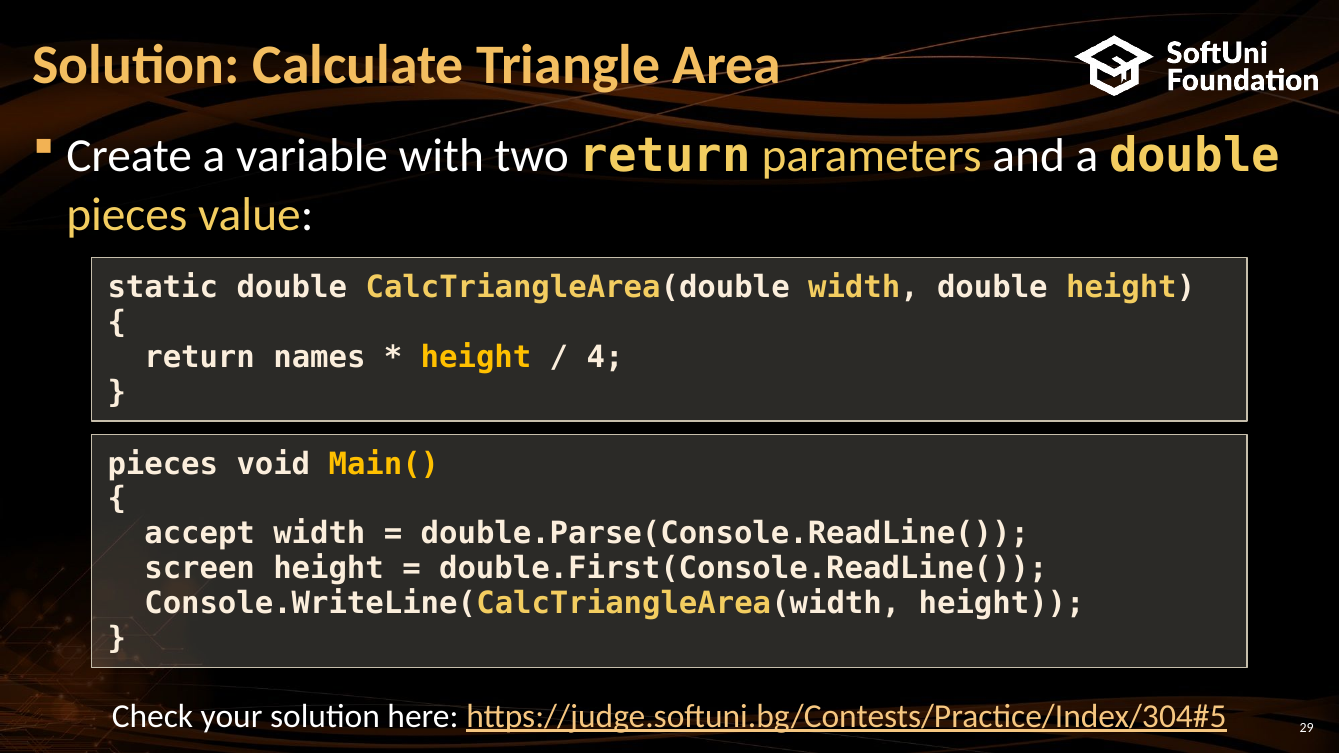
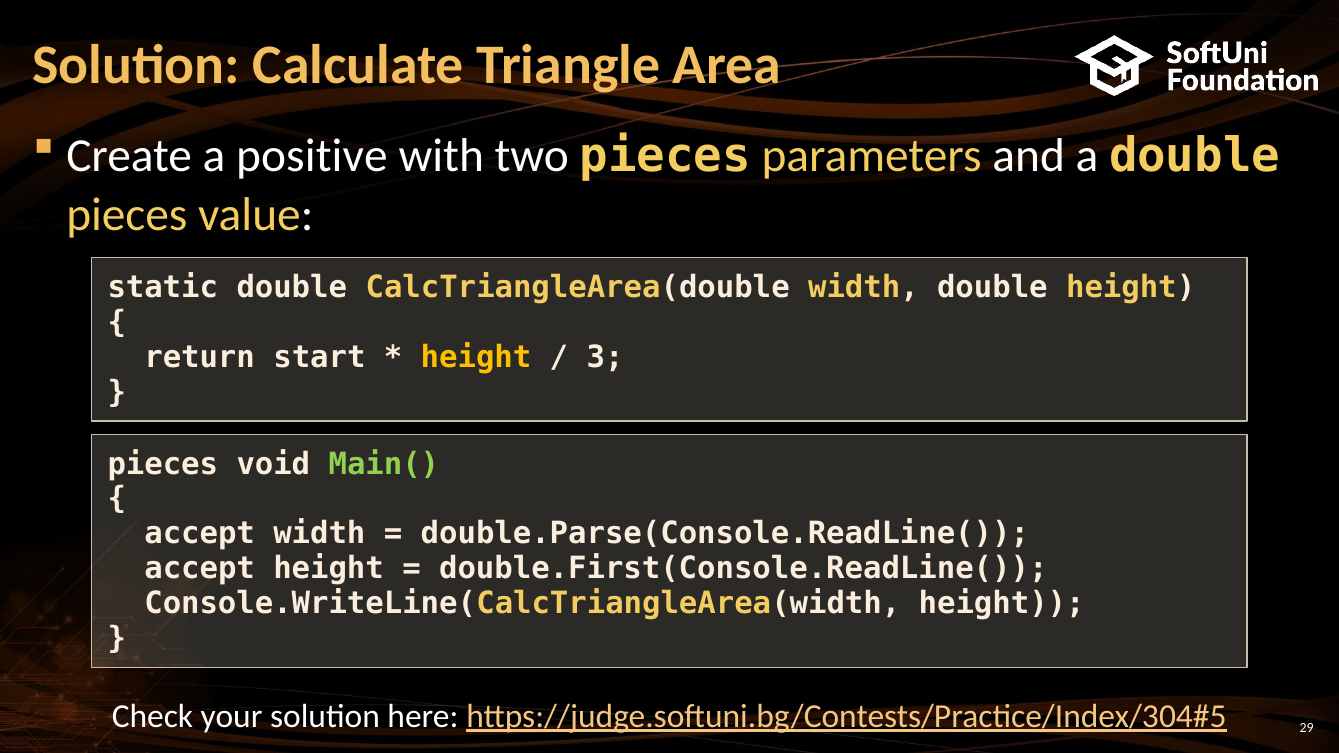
variable: variable -> positive
two return: return -> pieces
names: names -> start
4: 4 -> 3
Main( colour: yellow -> light green
screen at (200, 569): screen -> accept
